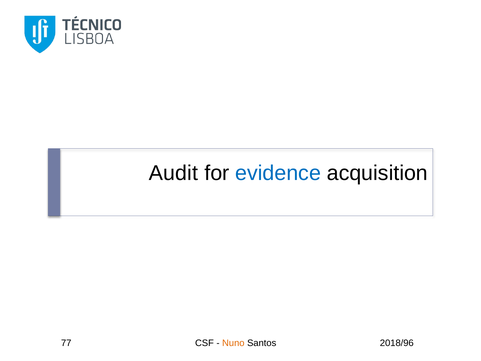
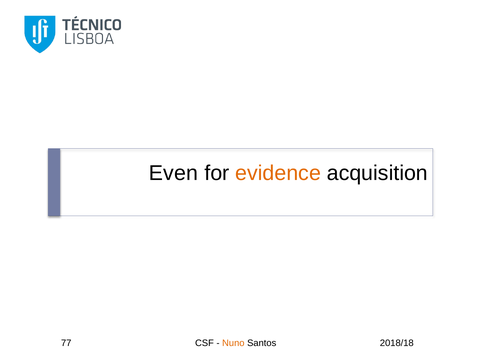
Audit: Audit -> Even
evidence colour: blue -> orange
2018/96: 2018/96 -> 2018/18
